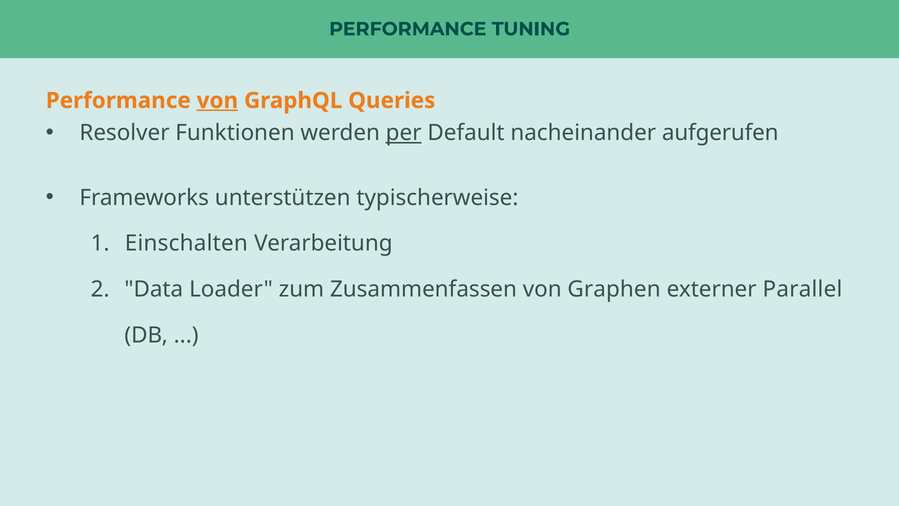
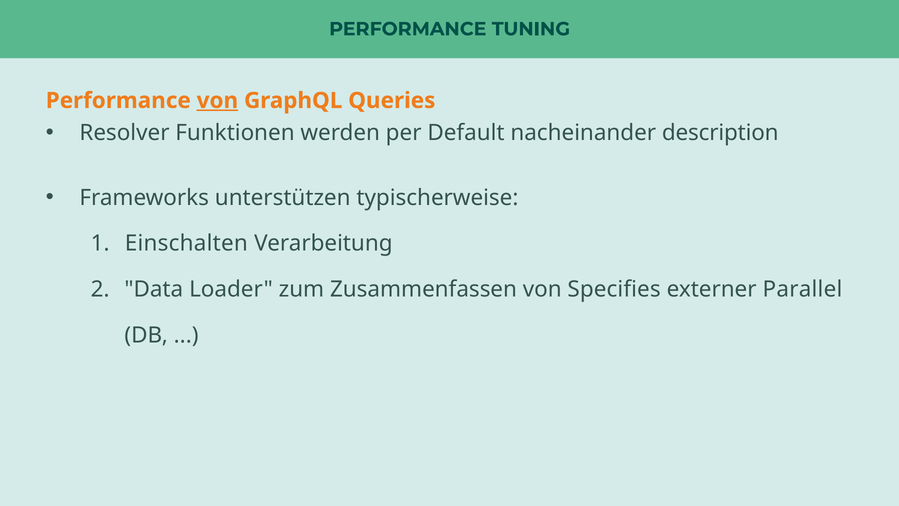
per underline: present -> none
aufgerufen: aufgerufen -> description
Graphen: Graphen -> Specifies
